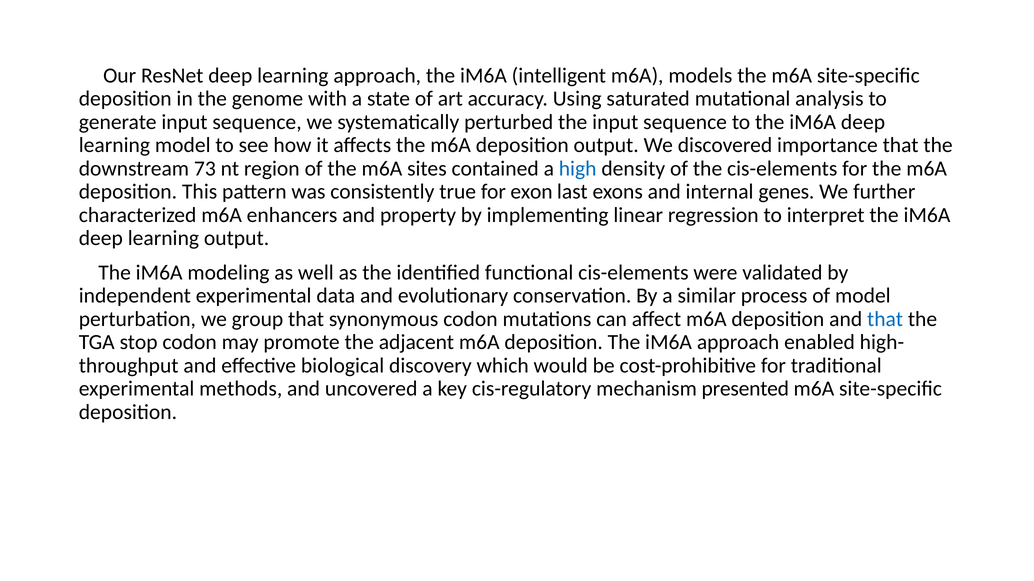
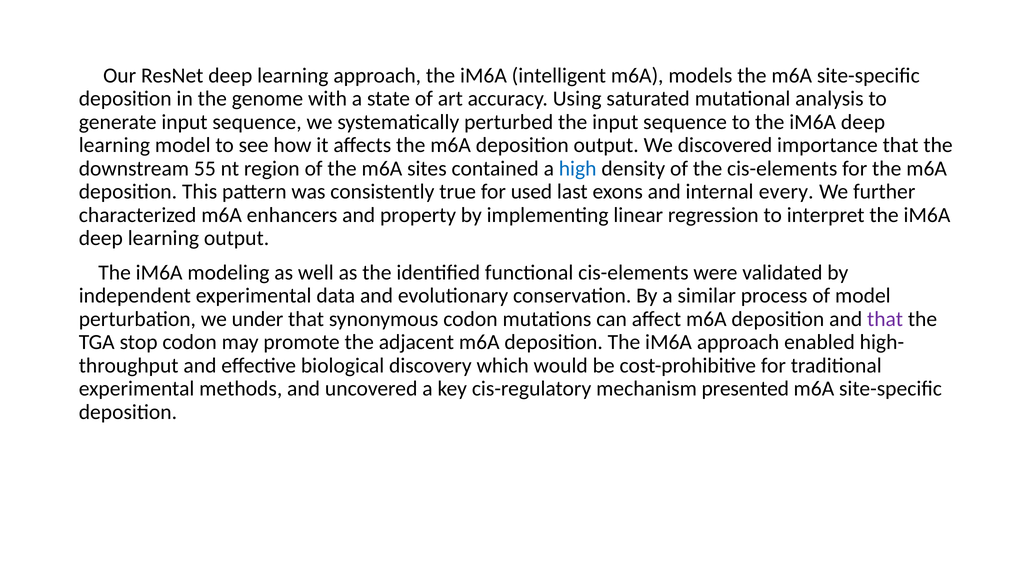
73: 73 -> 55
exon: exon -> used
genes: genes -> every
group: group -> under
that at (885, 319) colour: blue -> purple
